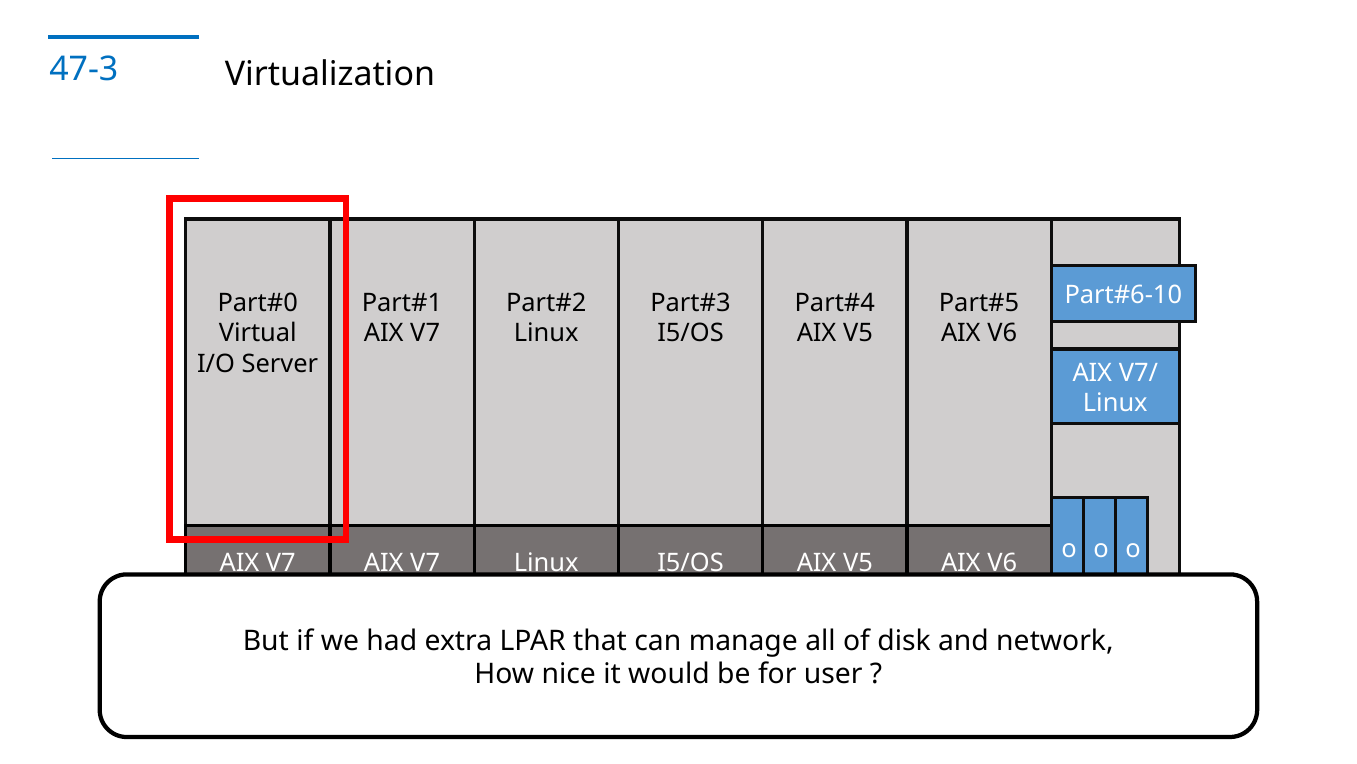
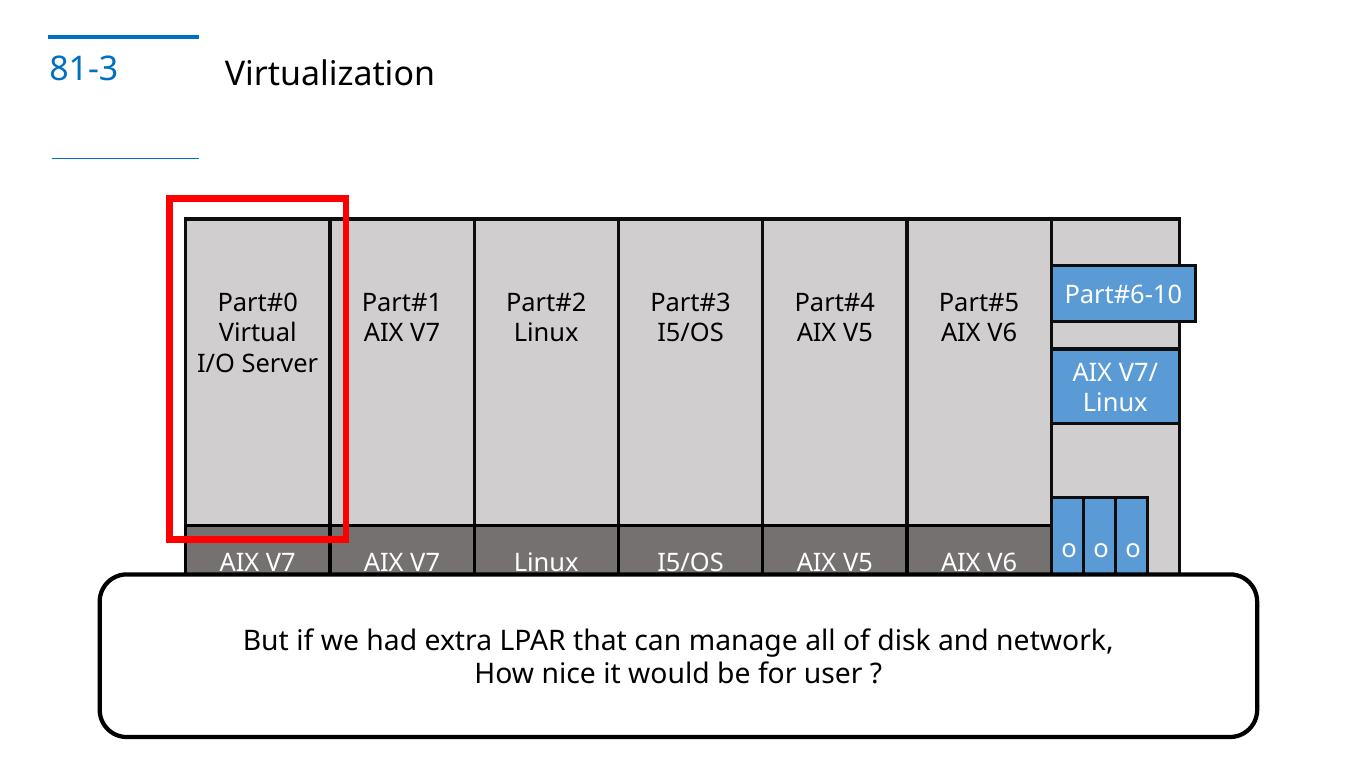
47-3: 47-3 -> 81-3
